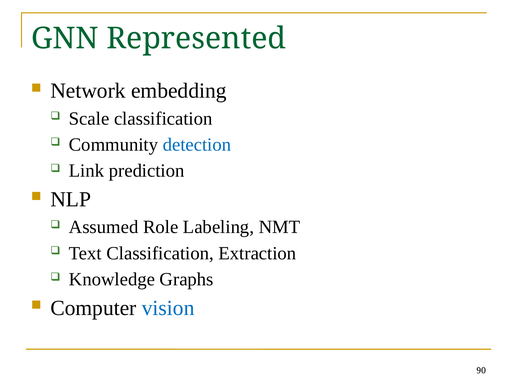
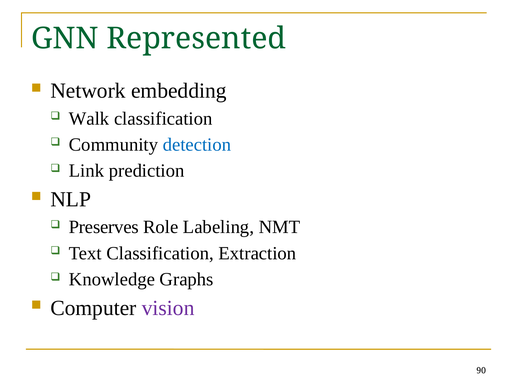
Scale: Scale -> Walk
Assumed: Assumed -> Preserves
vision colour: blue -> purple
